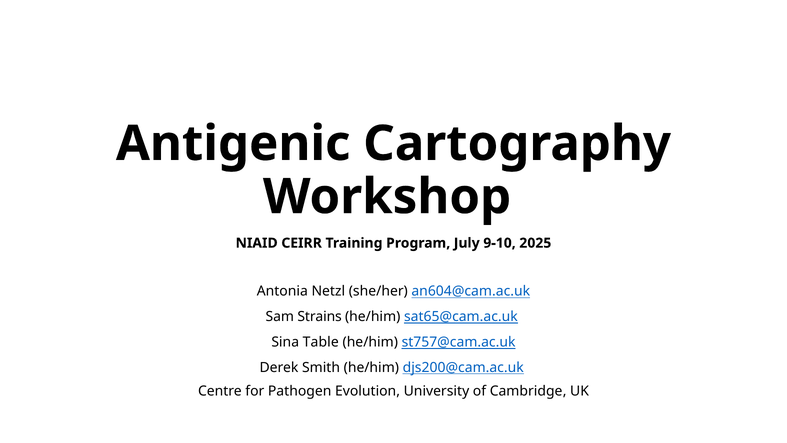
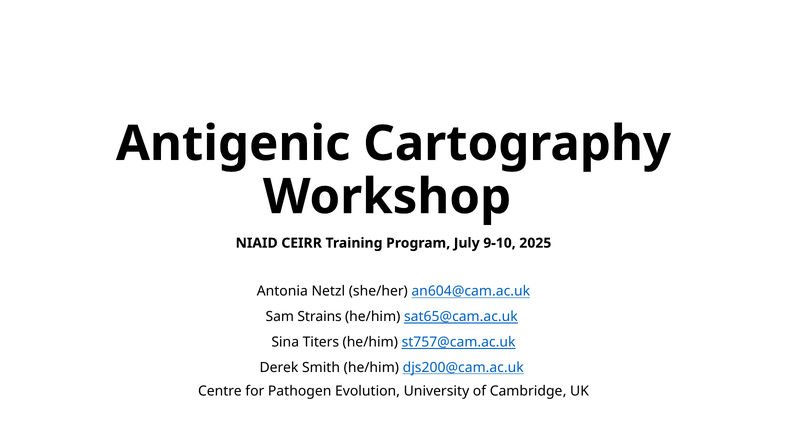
Table: Table -> Titers
